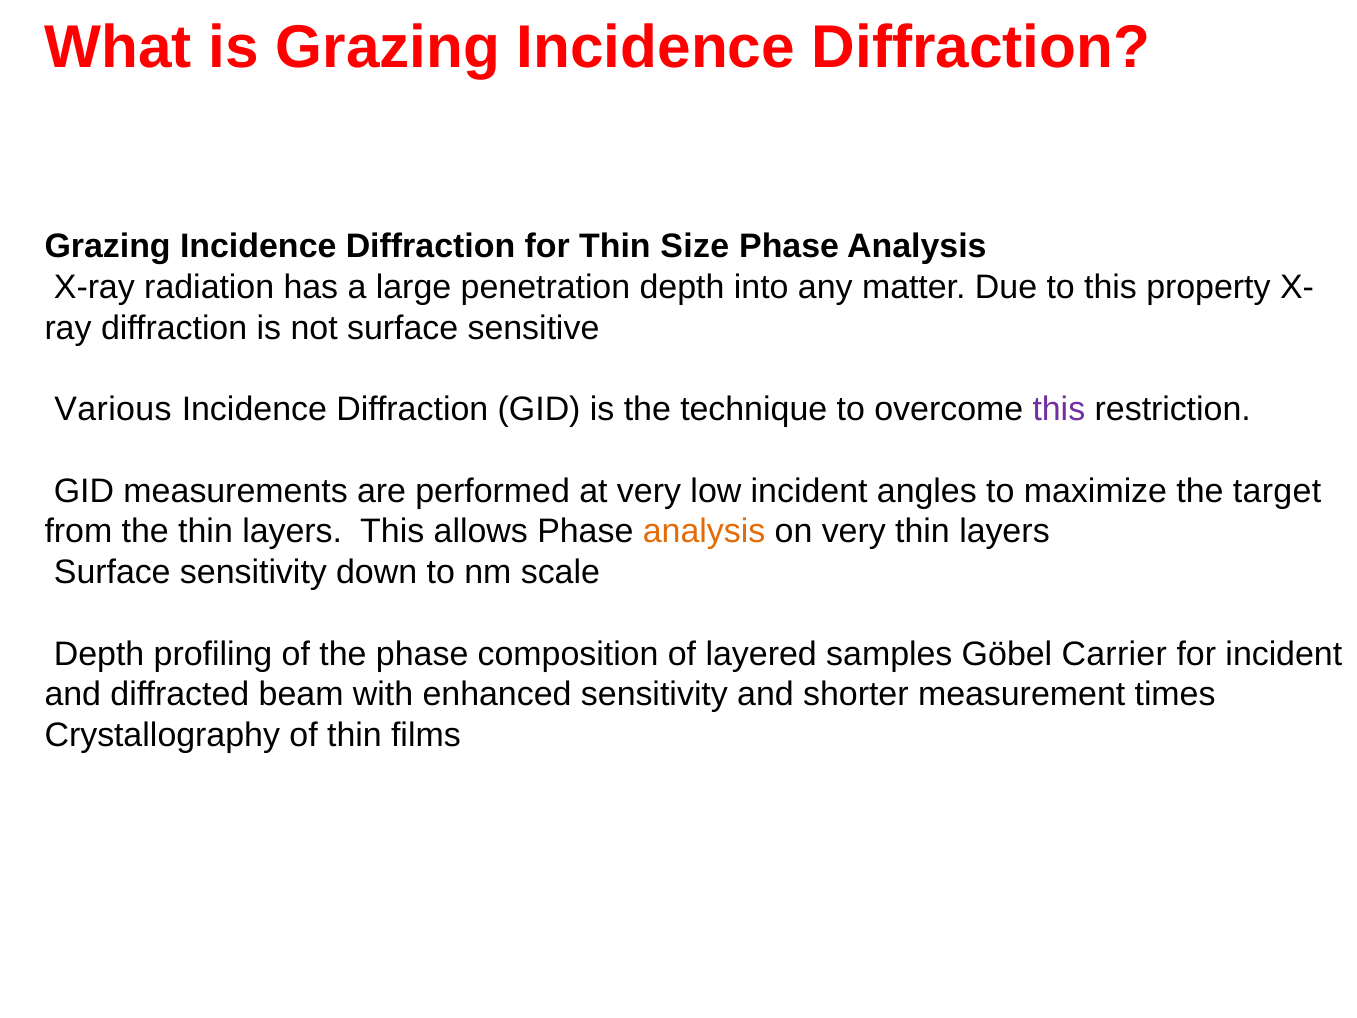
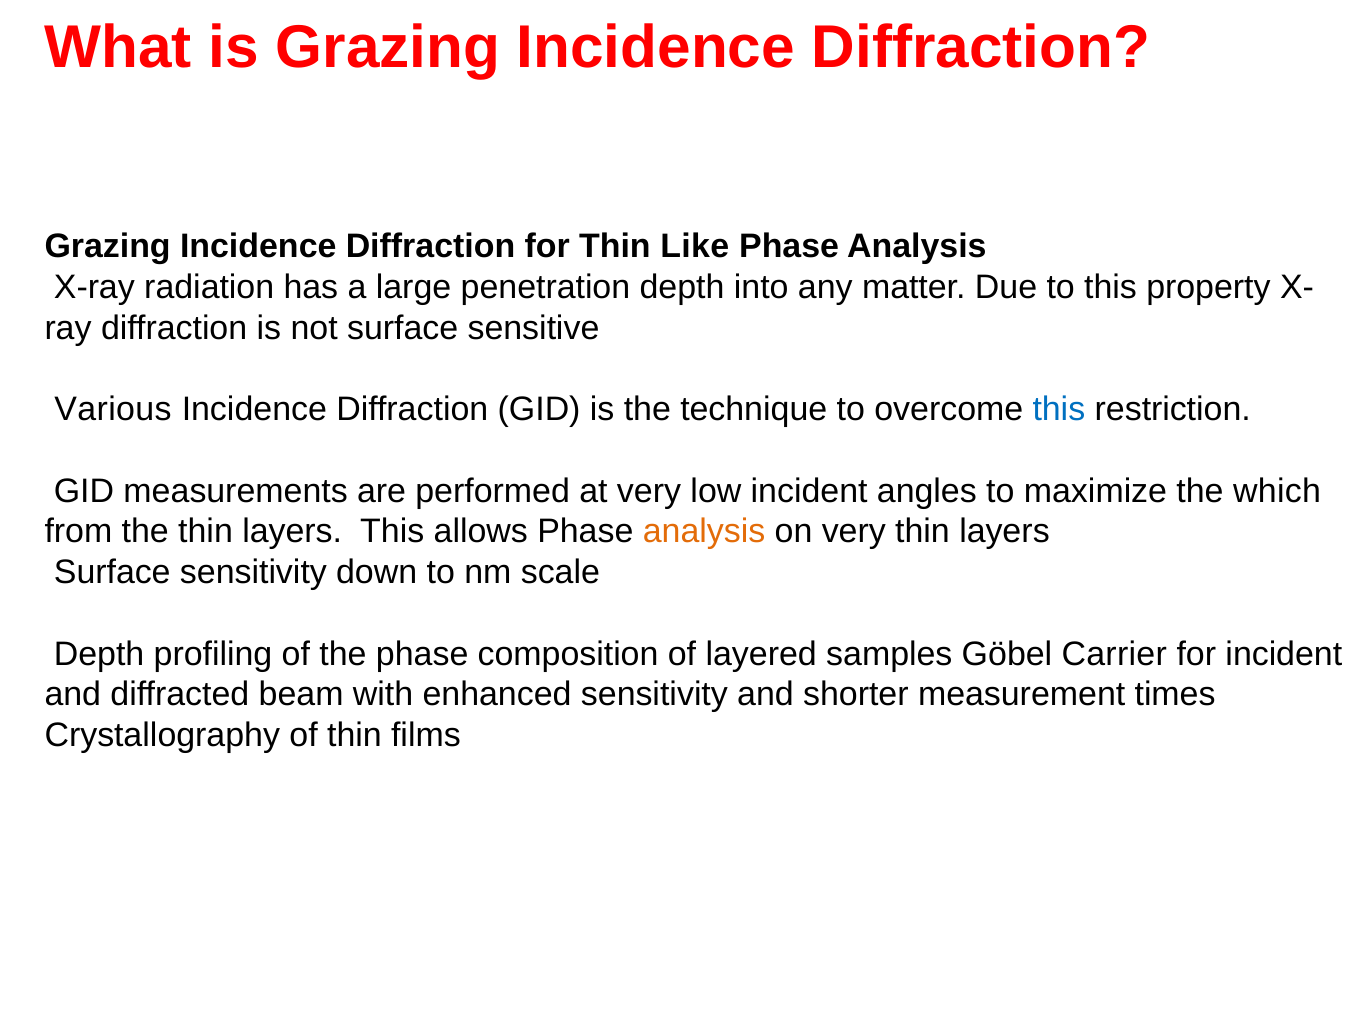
Size: Size -> Like
this at (1059, 409) colour: purple -> blue
target: target -> which
